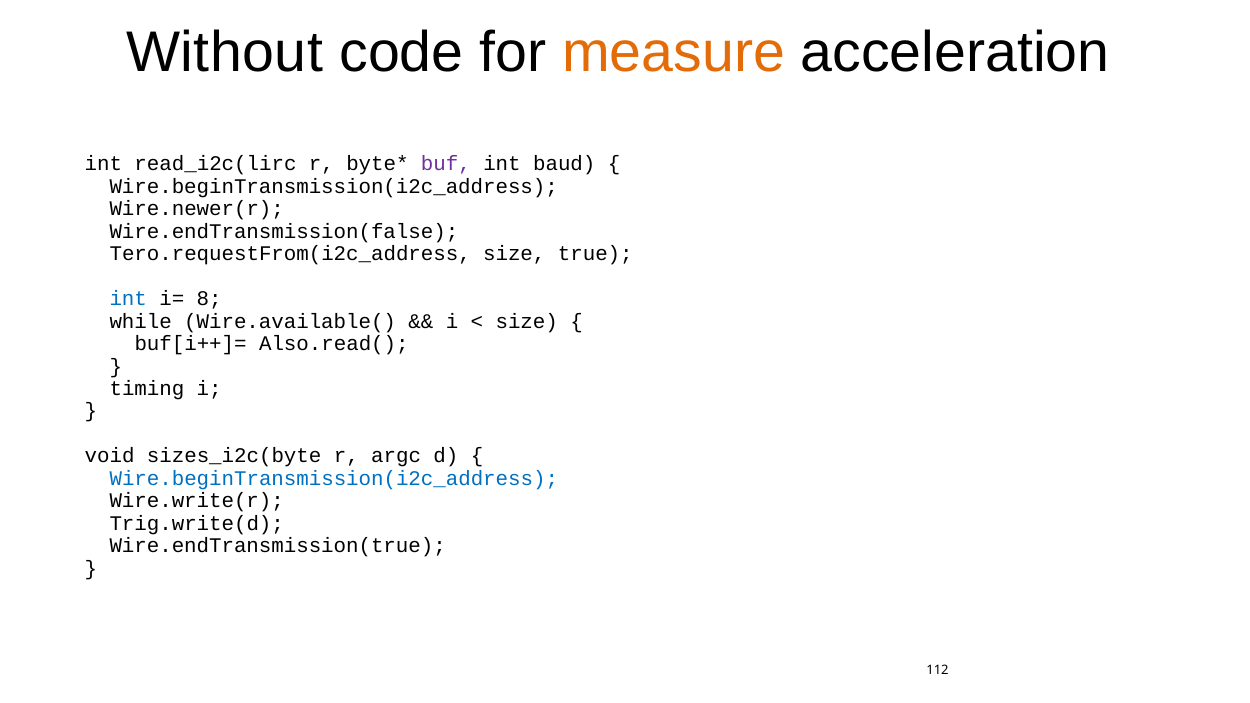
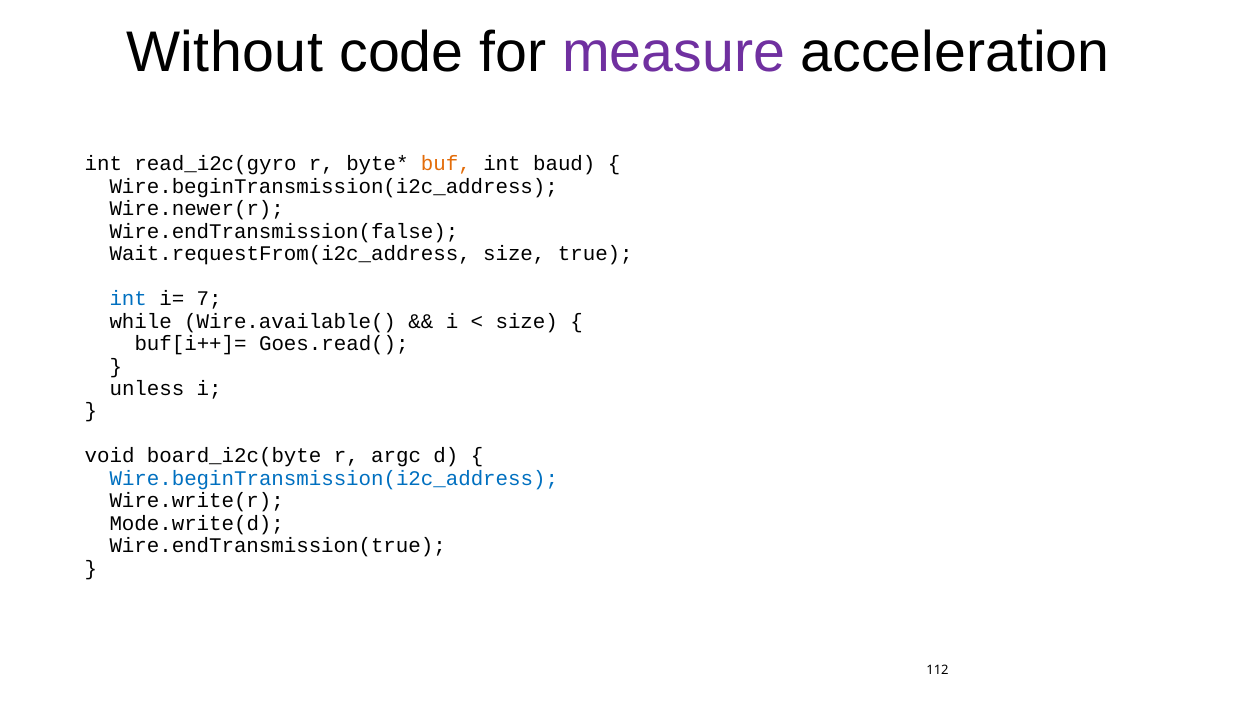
measure colour: orange -> purple
read_i2c(lirc: read_i2c(lirc -> read_i2c(gyro
buf colour: purple -> orange
Tero.requestFrom(i2c_address: Tero.requestFrom(i2c_address -> Wait.requestFrom(i2c_address
8: 8 -> 7
Also.read(: Also.read( -> Goes.read(
timing: timing -> unless
sizes_i2c(byte: sizes_i2c(byte -> board_i2c(byte
Trig.write(d: Trig.write(d -> Mode.write(d
